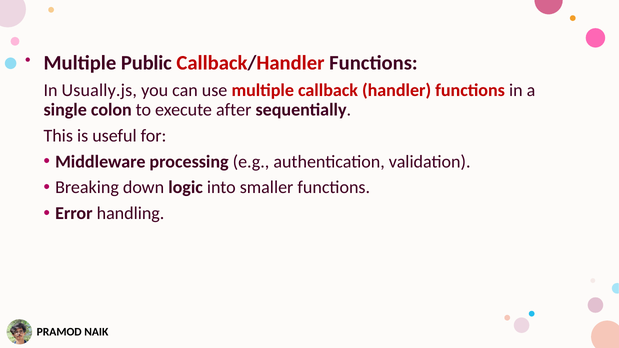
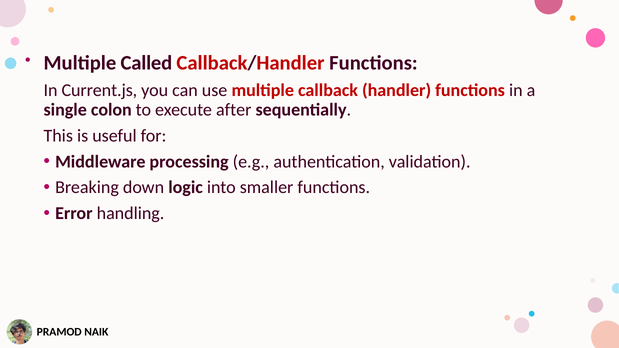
Public: Public -> Called
Usually.js: Usually.js -> Current.js
